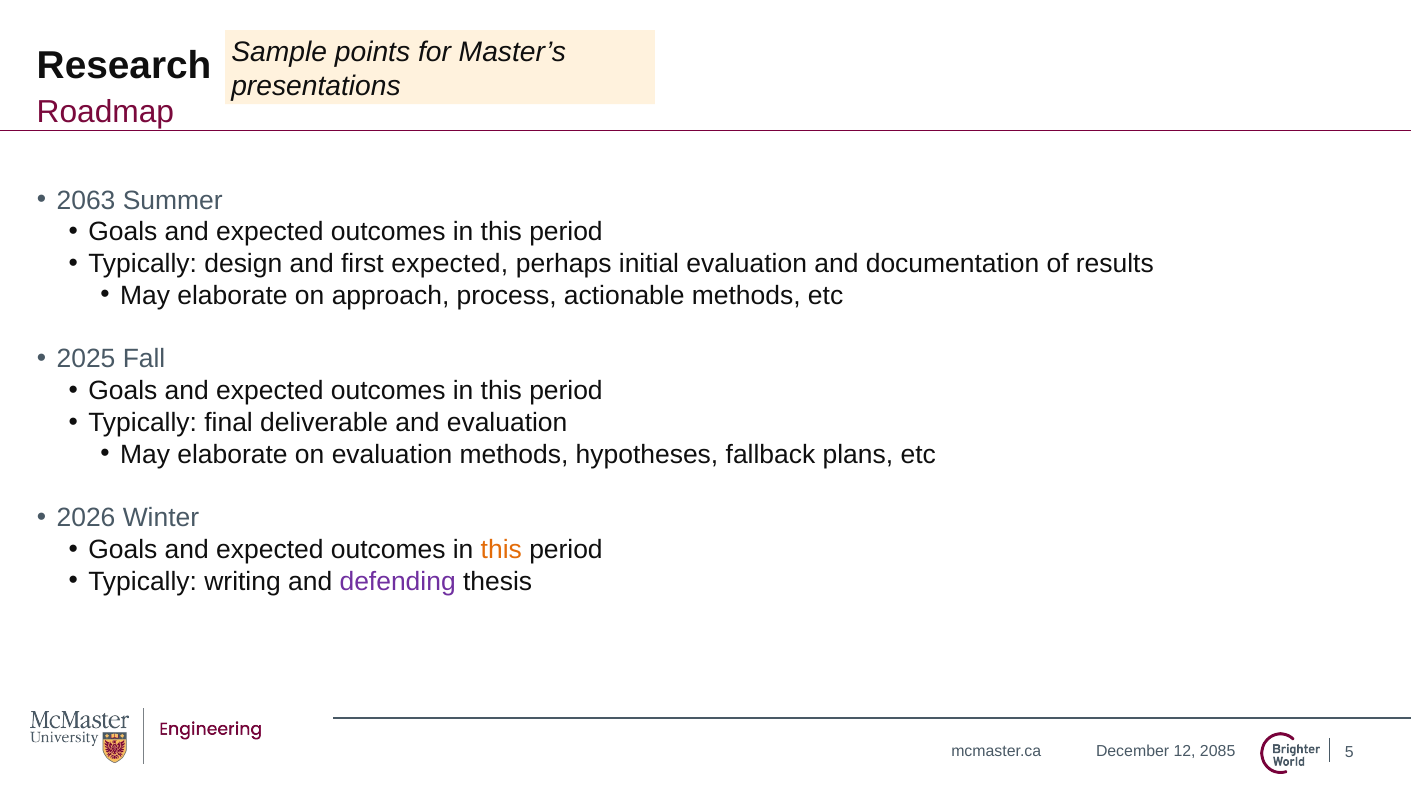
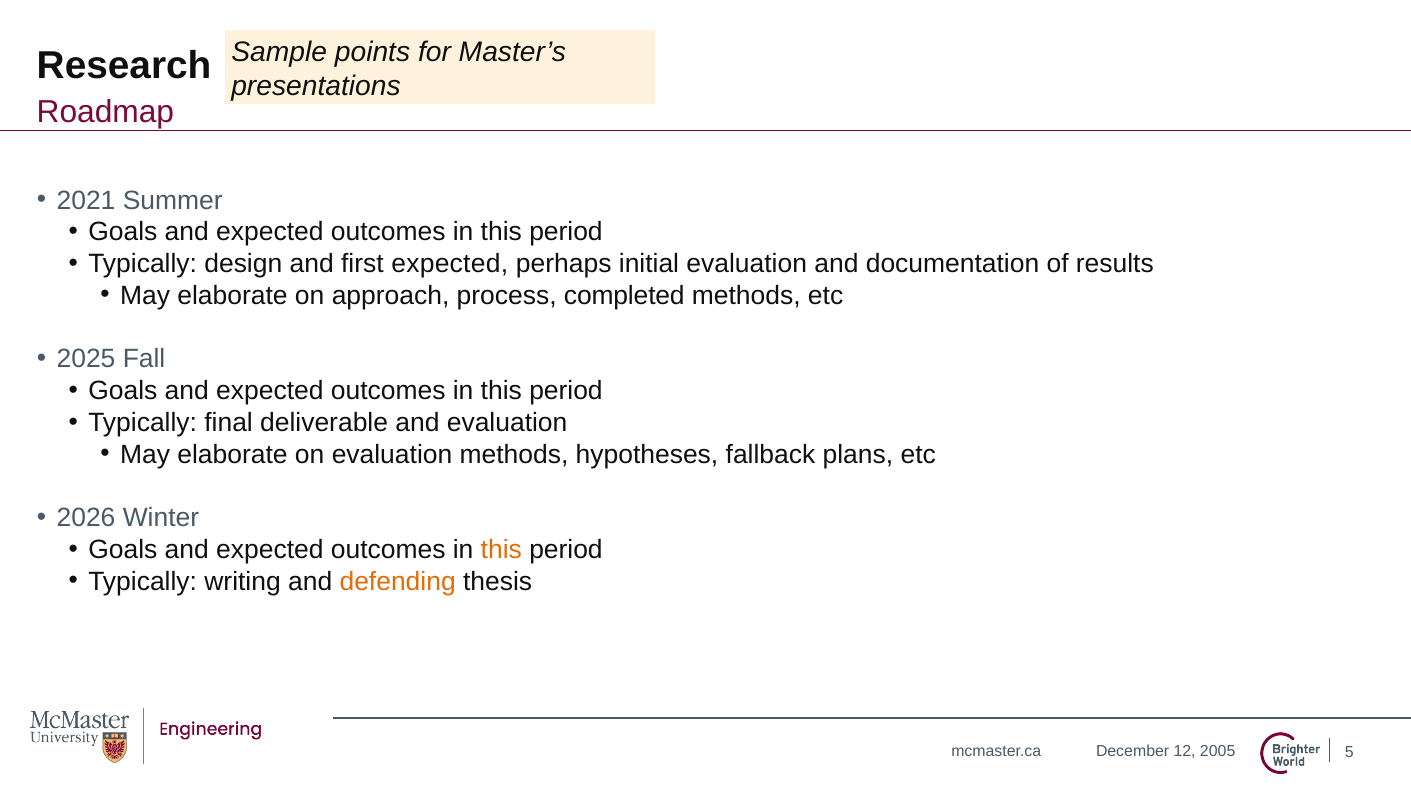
2063: 2063 -> 2021
actionable: actionable -> completed
defending colour: purple -> orange
2085: 2085 -> 2005
